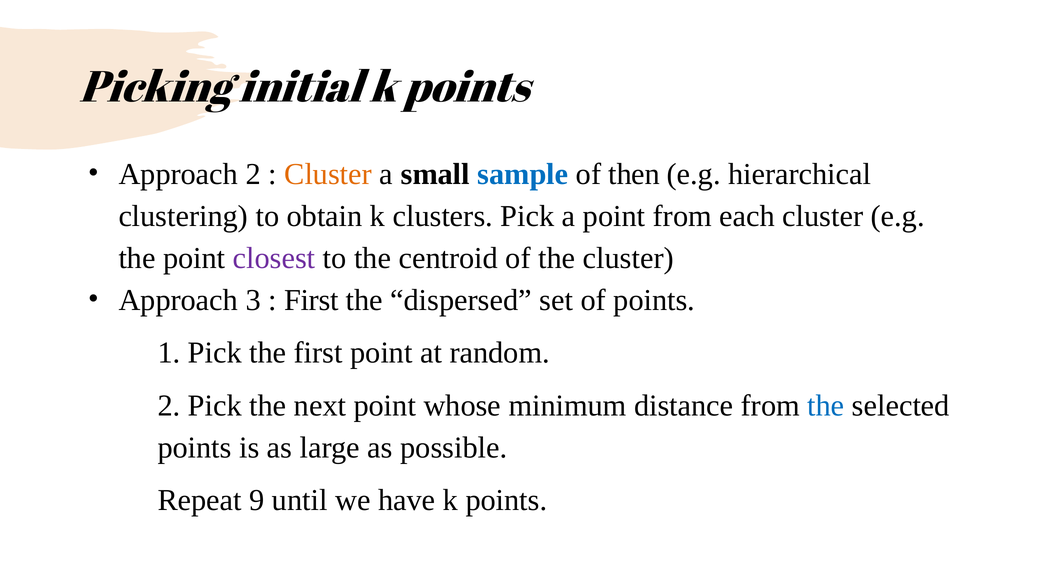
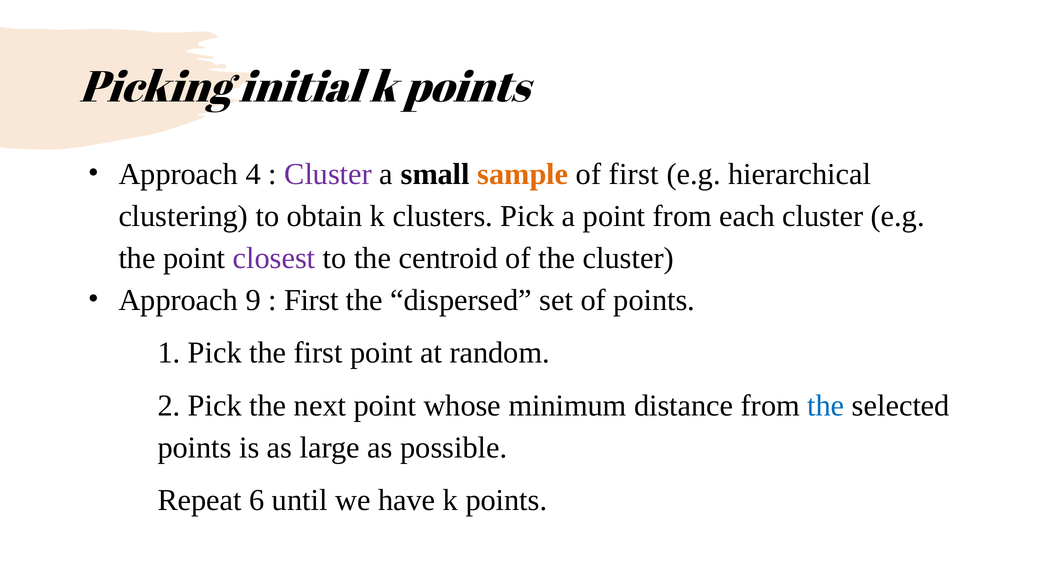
Approach 2: 2 -> 4
Cluster at (328, 174) colour: orange -> purple
sample colour: blue -> orange
of then: then -> first
3: 3 -> 9
9: 9 -> 6
